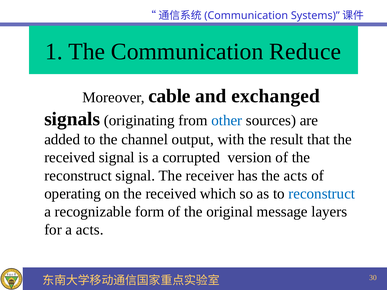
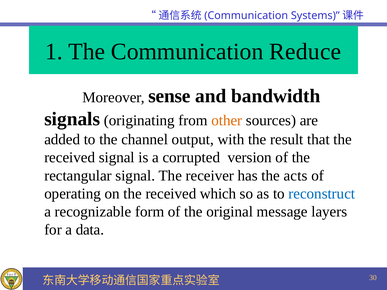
cable: cable -> sense
exchanged: exchanged -> bandwidth
other colour: blue -> orange
reconstruct at (78, 176): reconstruct -> rectangular
a acts: acts -> data
